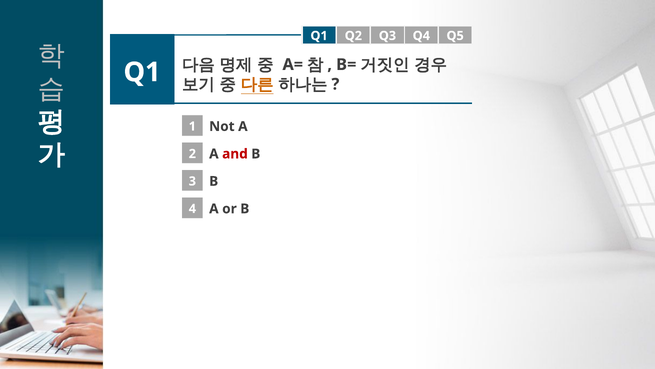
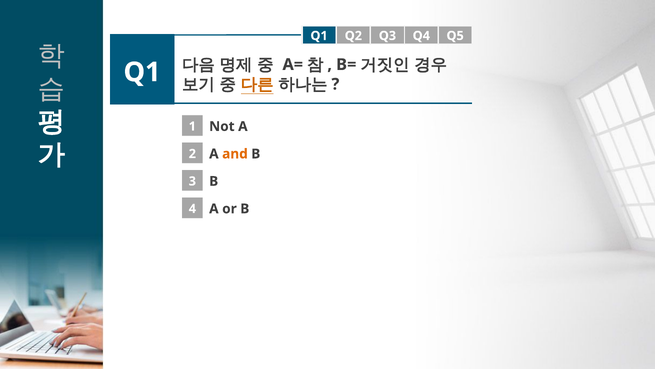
and colour: red -> orange
